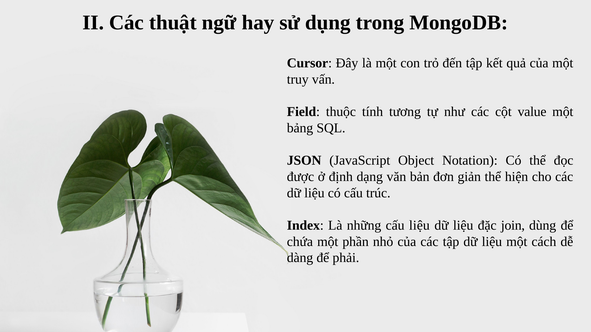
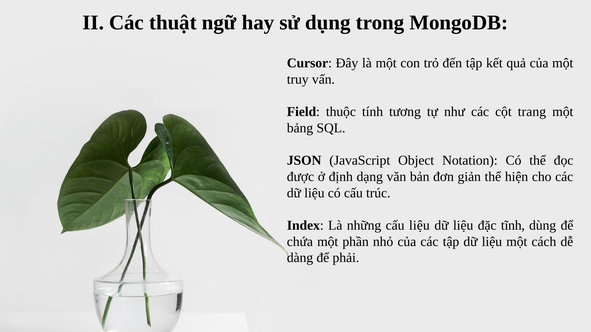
value: value -> trang
join: join -> tĩnh
